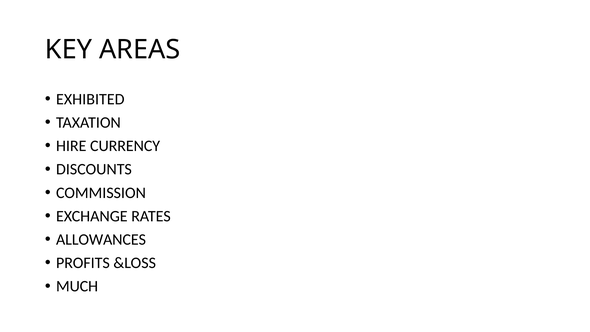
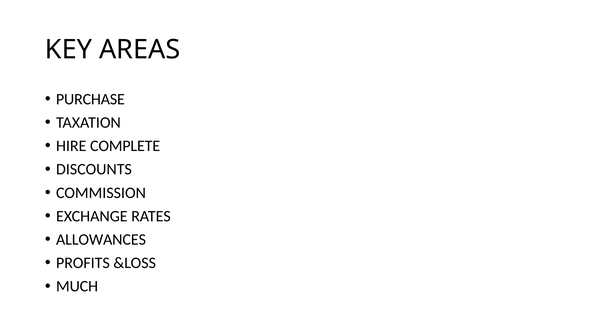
EXHIBITED: EXHIBITED -> PURCHASE
CURRENCY: CURRENCY -> COMPLETE
